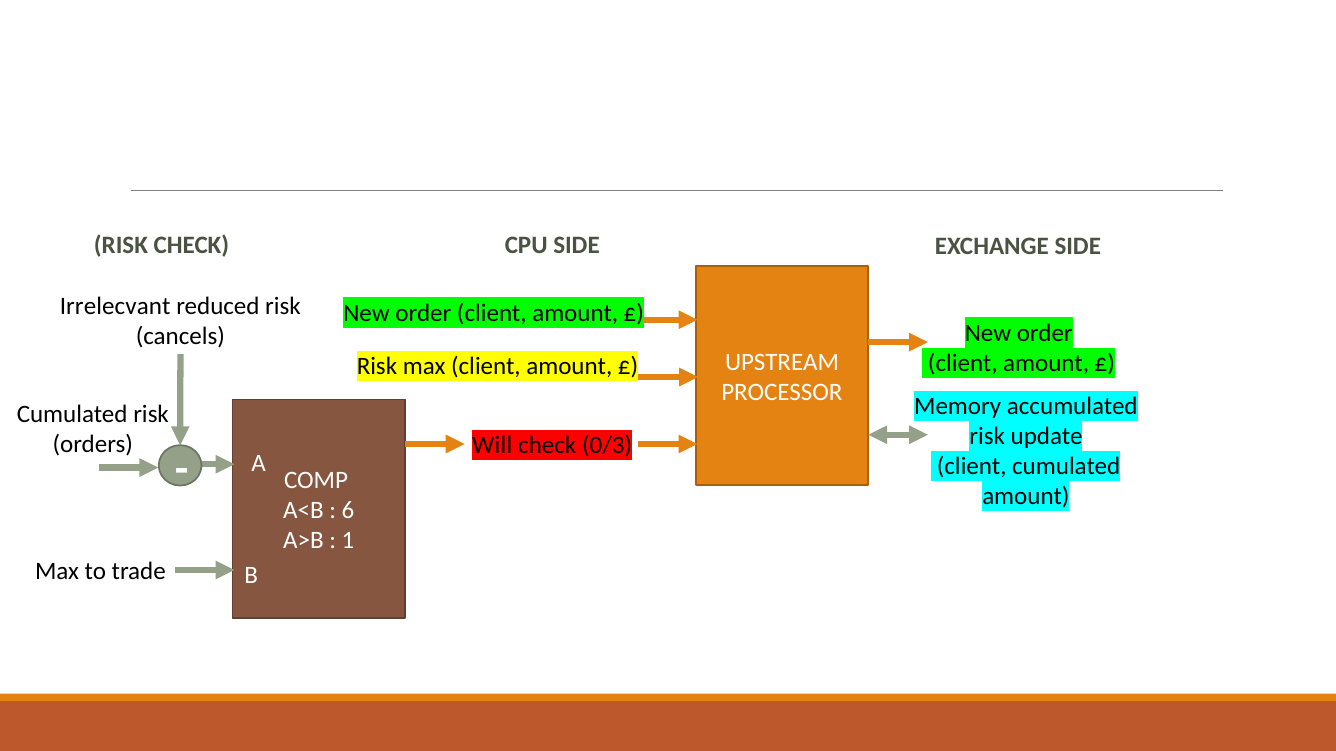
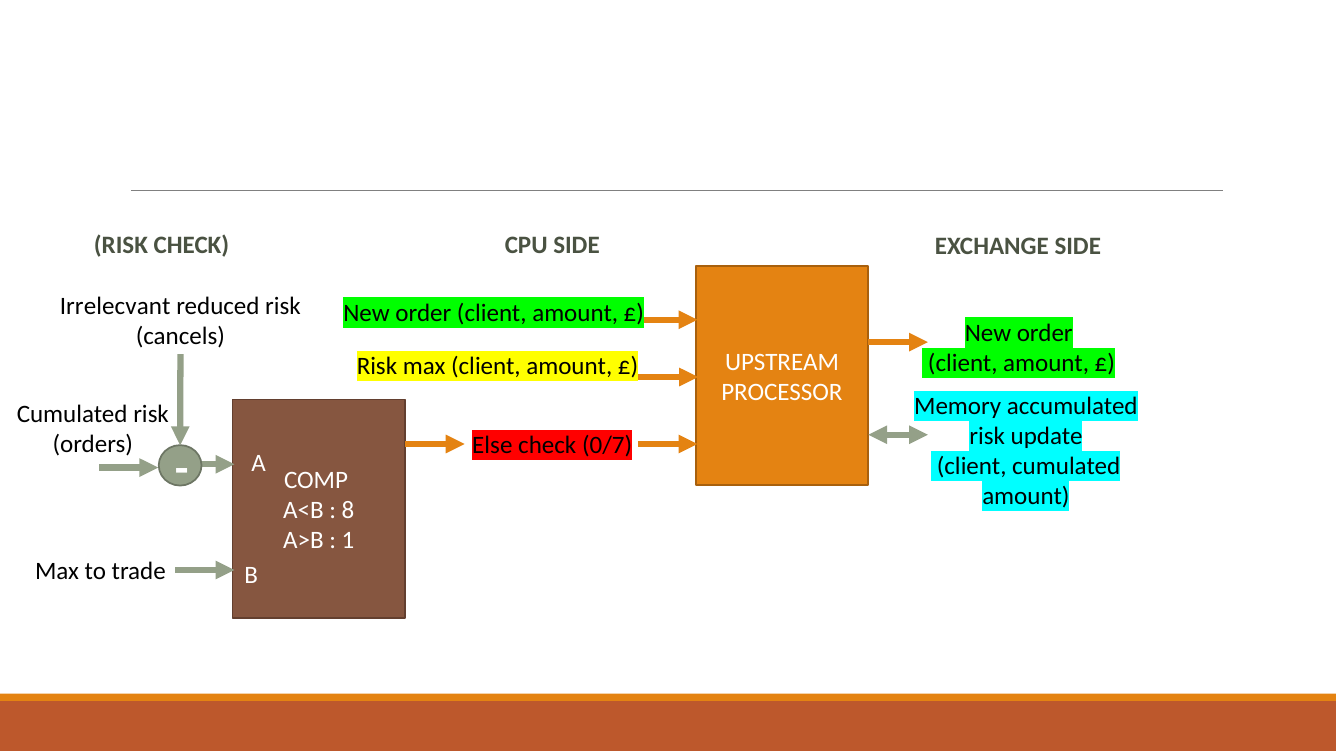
Will: Will -> Else
0/3: 0/3 -> 0/7
6: 6 -> 8
